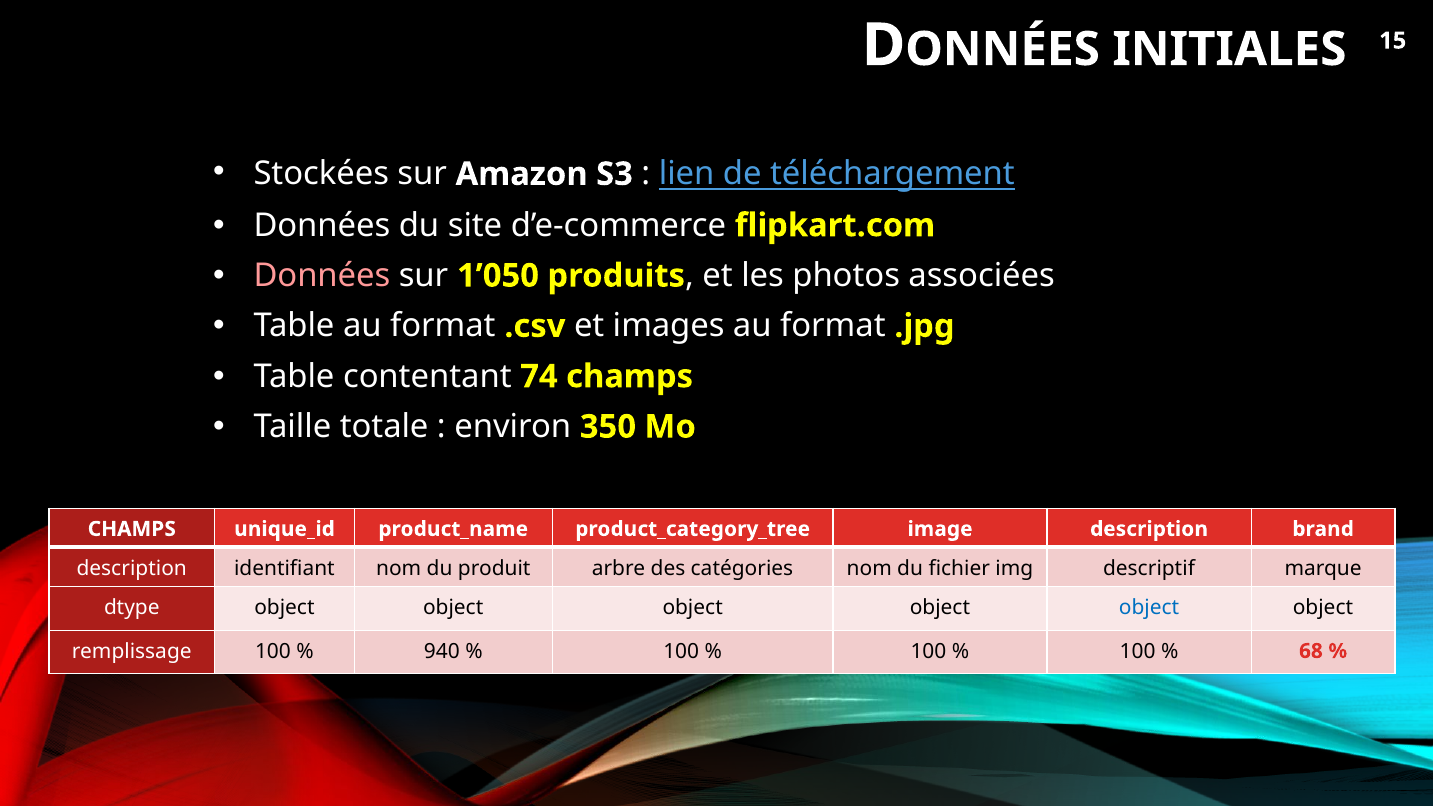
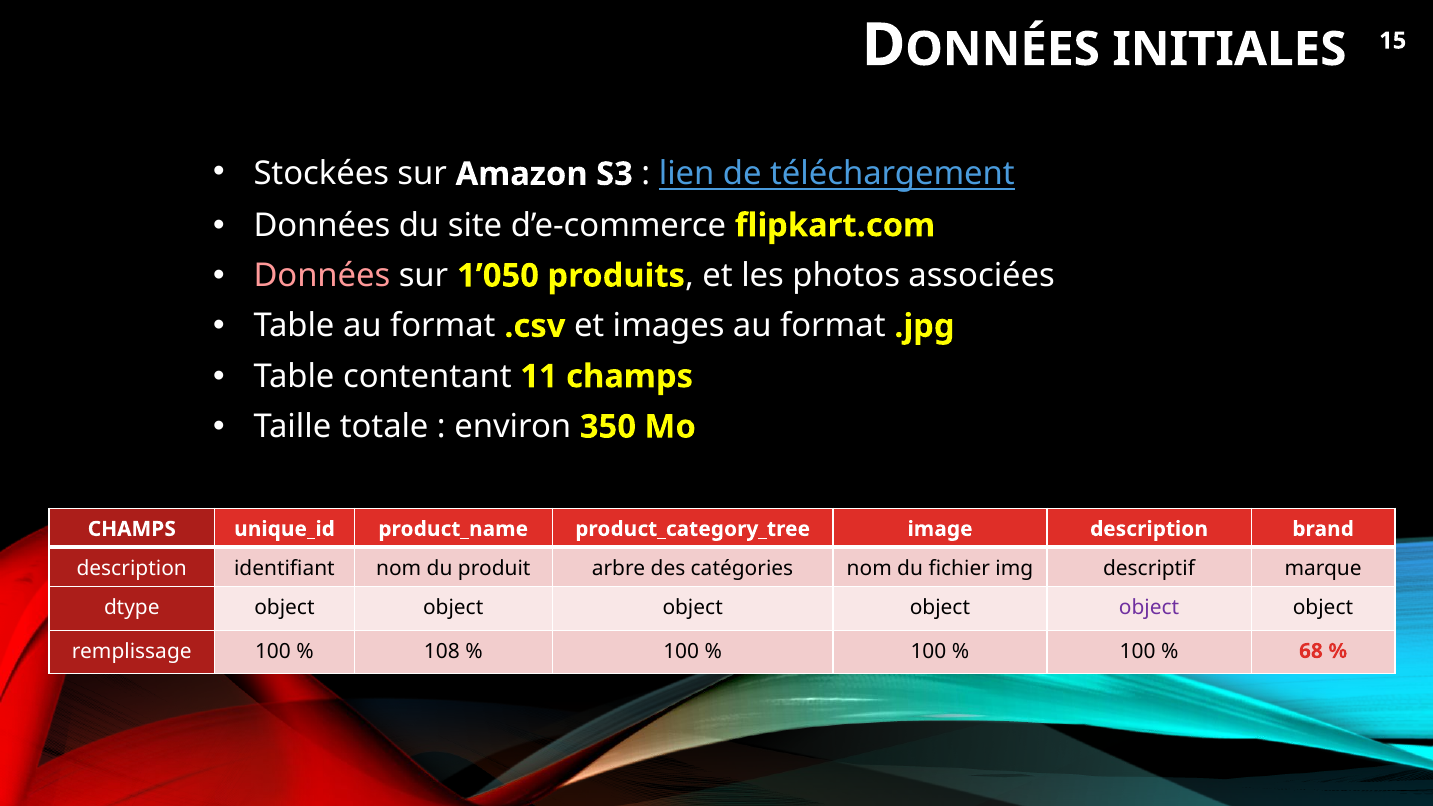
74: 74 -> 11
object at (1149, 608) colour: blue -> purple
940: 940 -> 108
